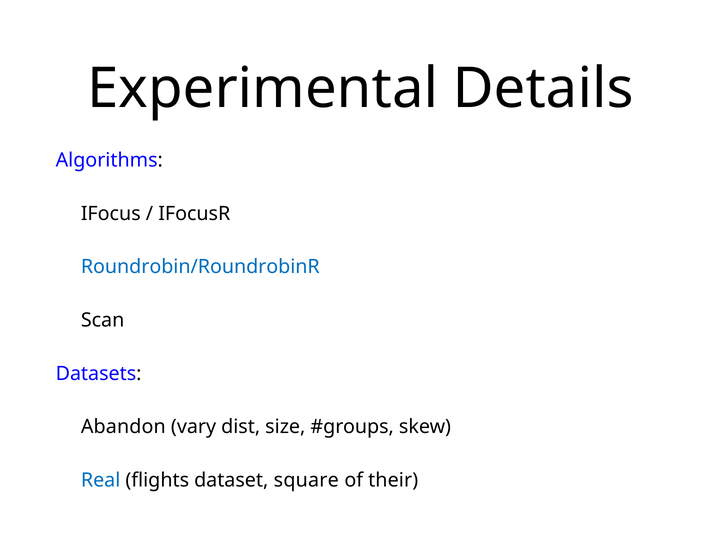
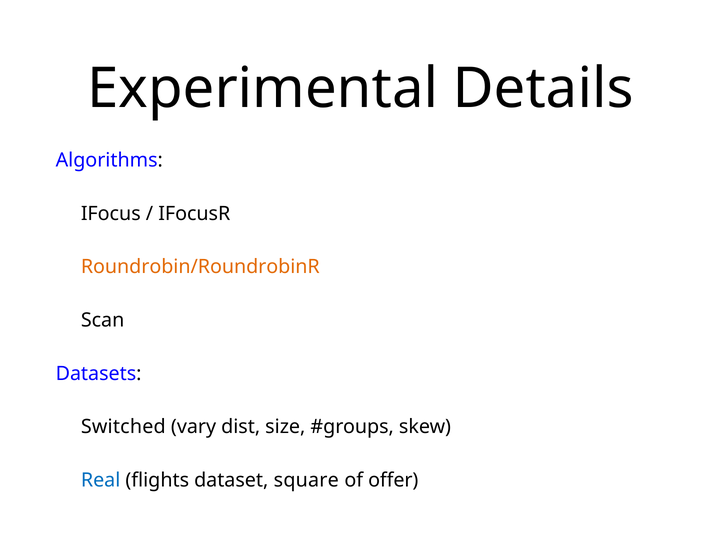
Roundrobin/RoundrobinR colour: blue -> orange
Abandon: Abandon -> Switched
their: their -> offer
